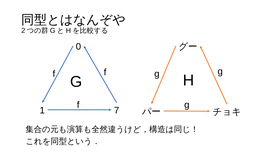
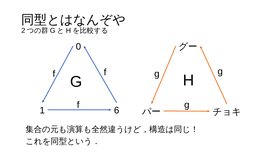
7: 7 -> 6
